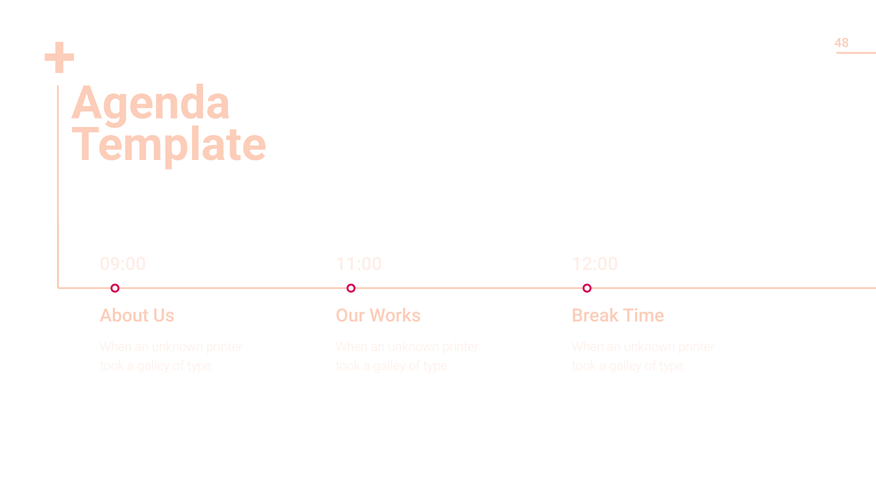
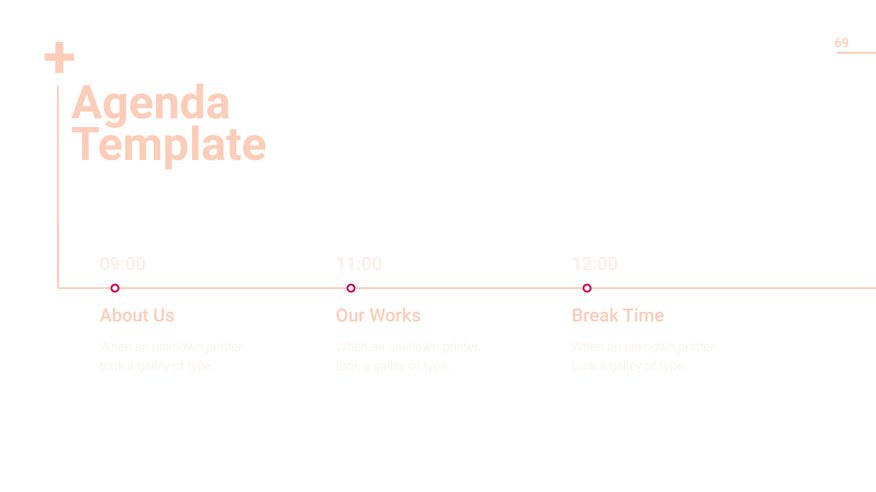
48: 48 -> 69
